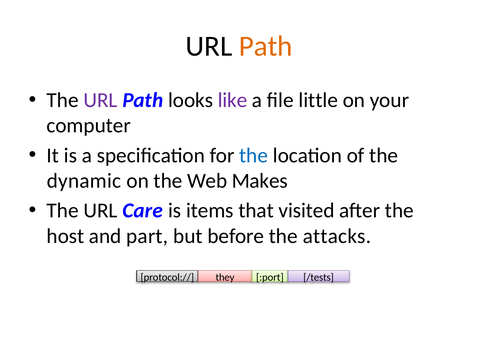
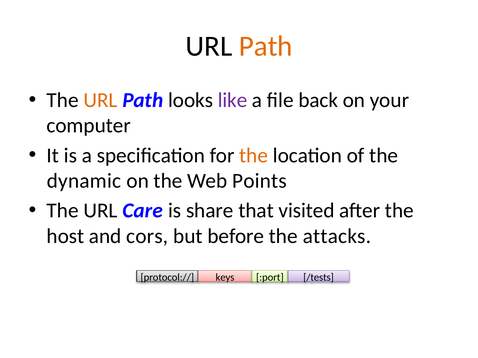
URL at (101, 100) colour: purple -> orange
little: little -> back
the at (254, 156) colour: blue -> orange
Makes: Makes -> Points
items: items -> share
part: part -> cors
they: they -> keys
